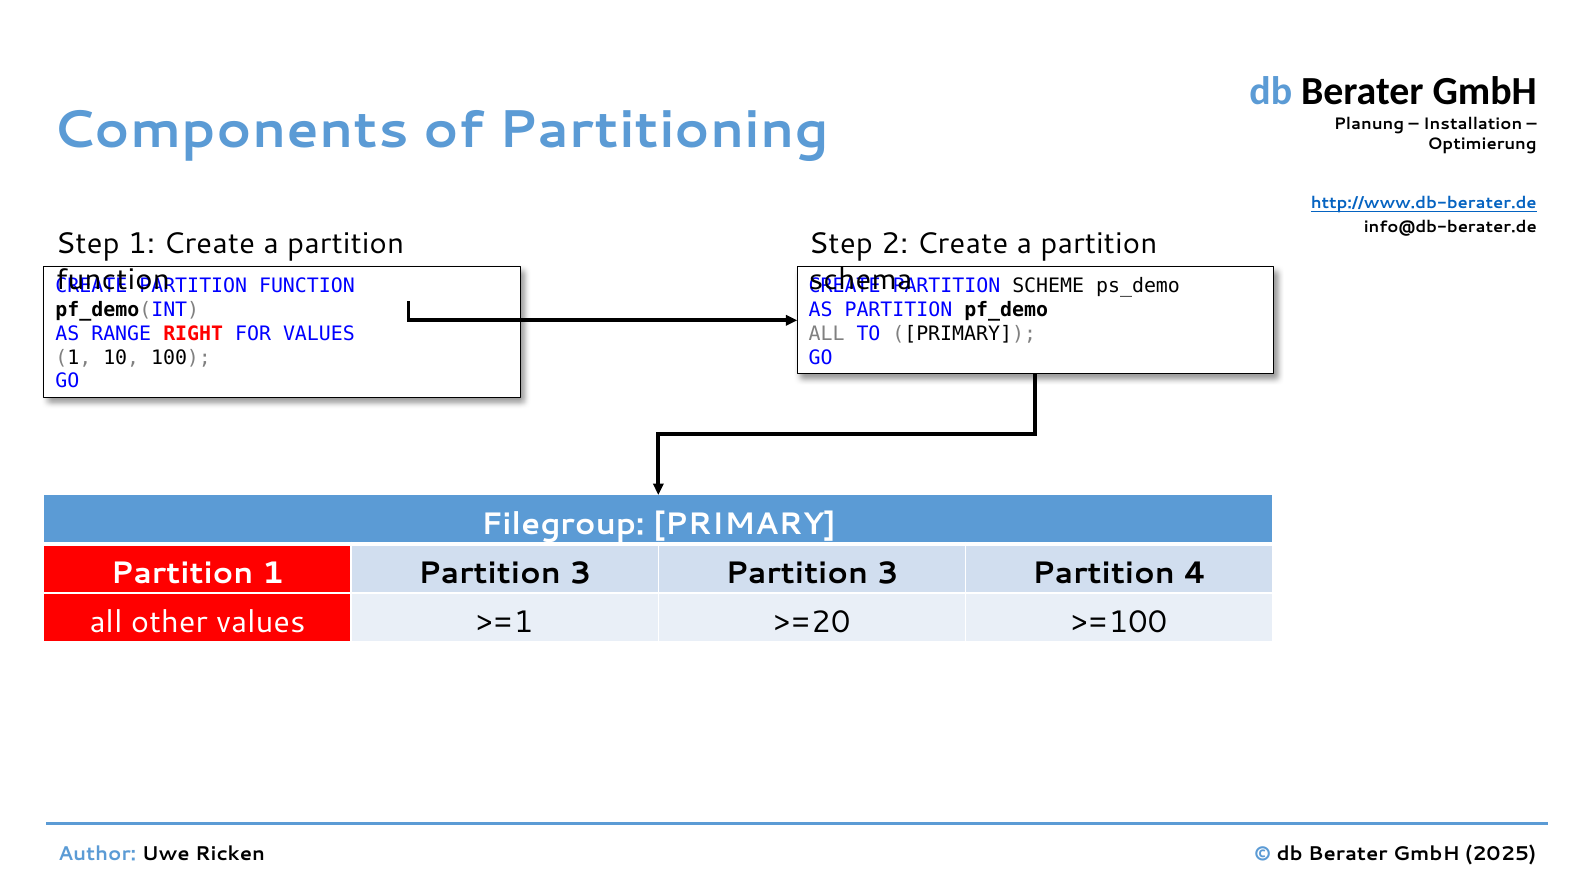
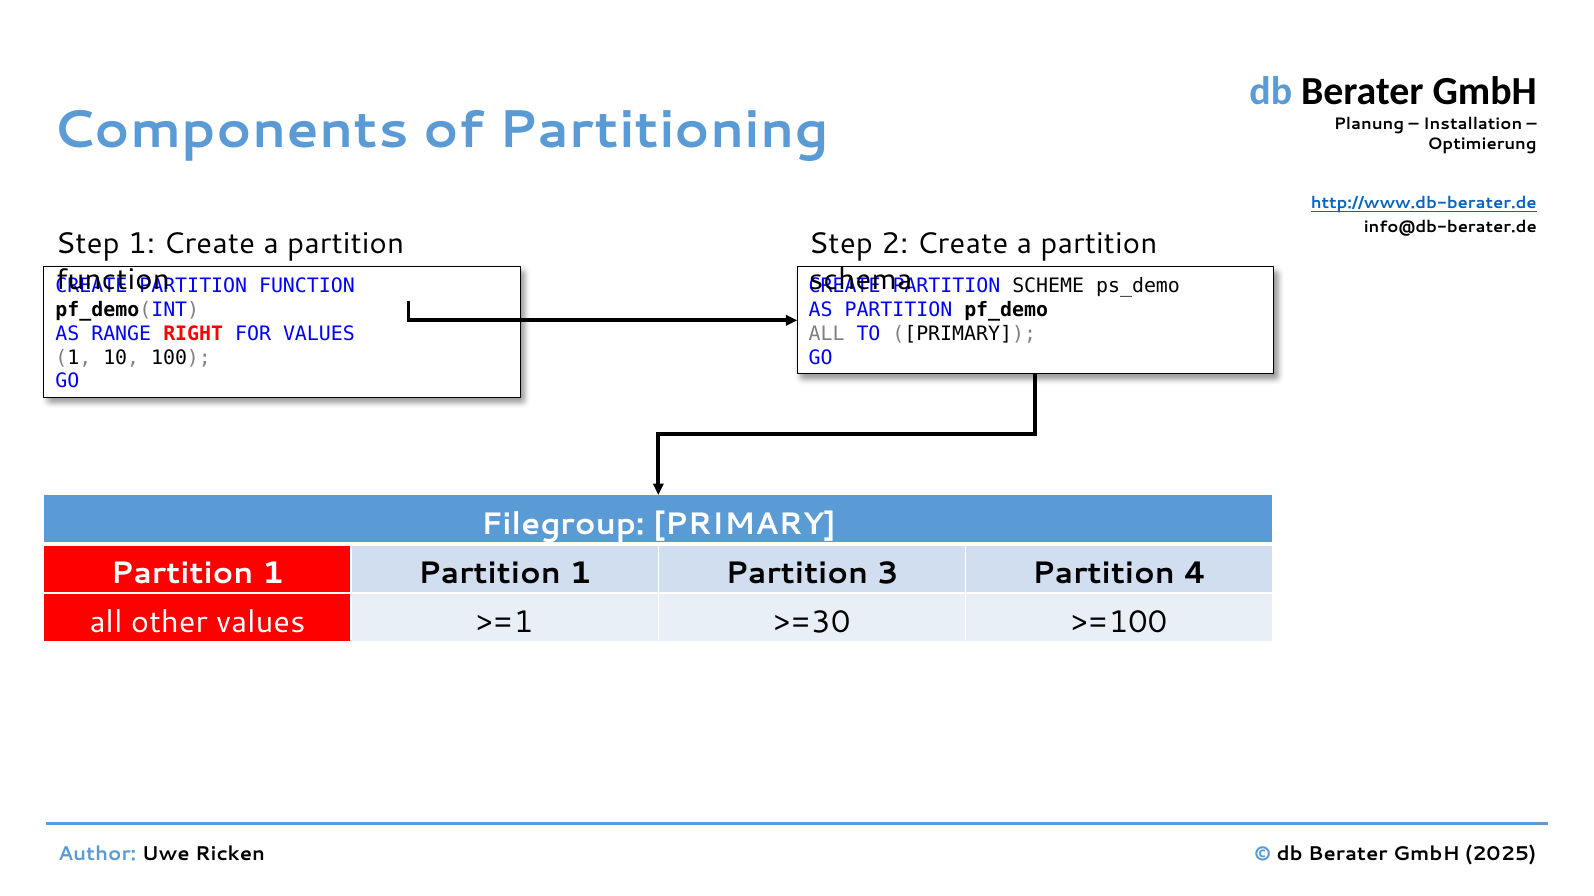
1 Partition 3: 3 -> 1
>=20: >=20 -> >=30
